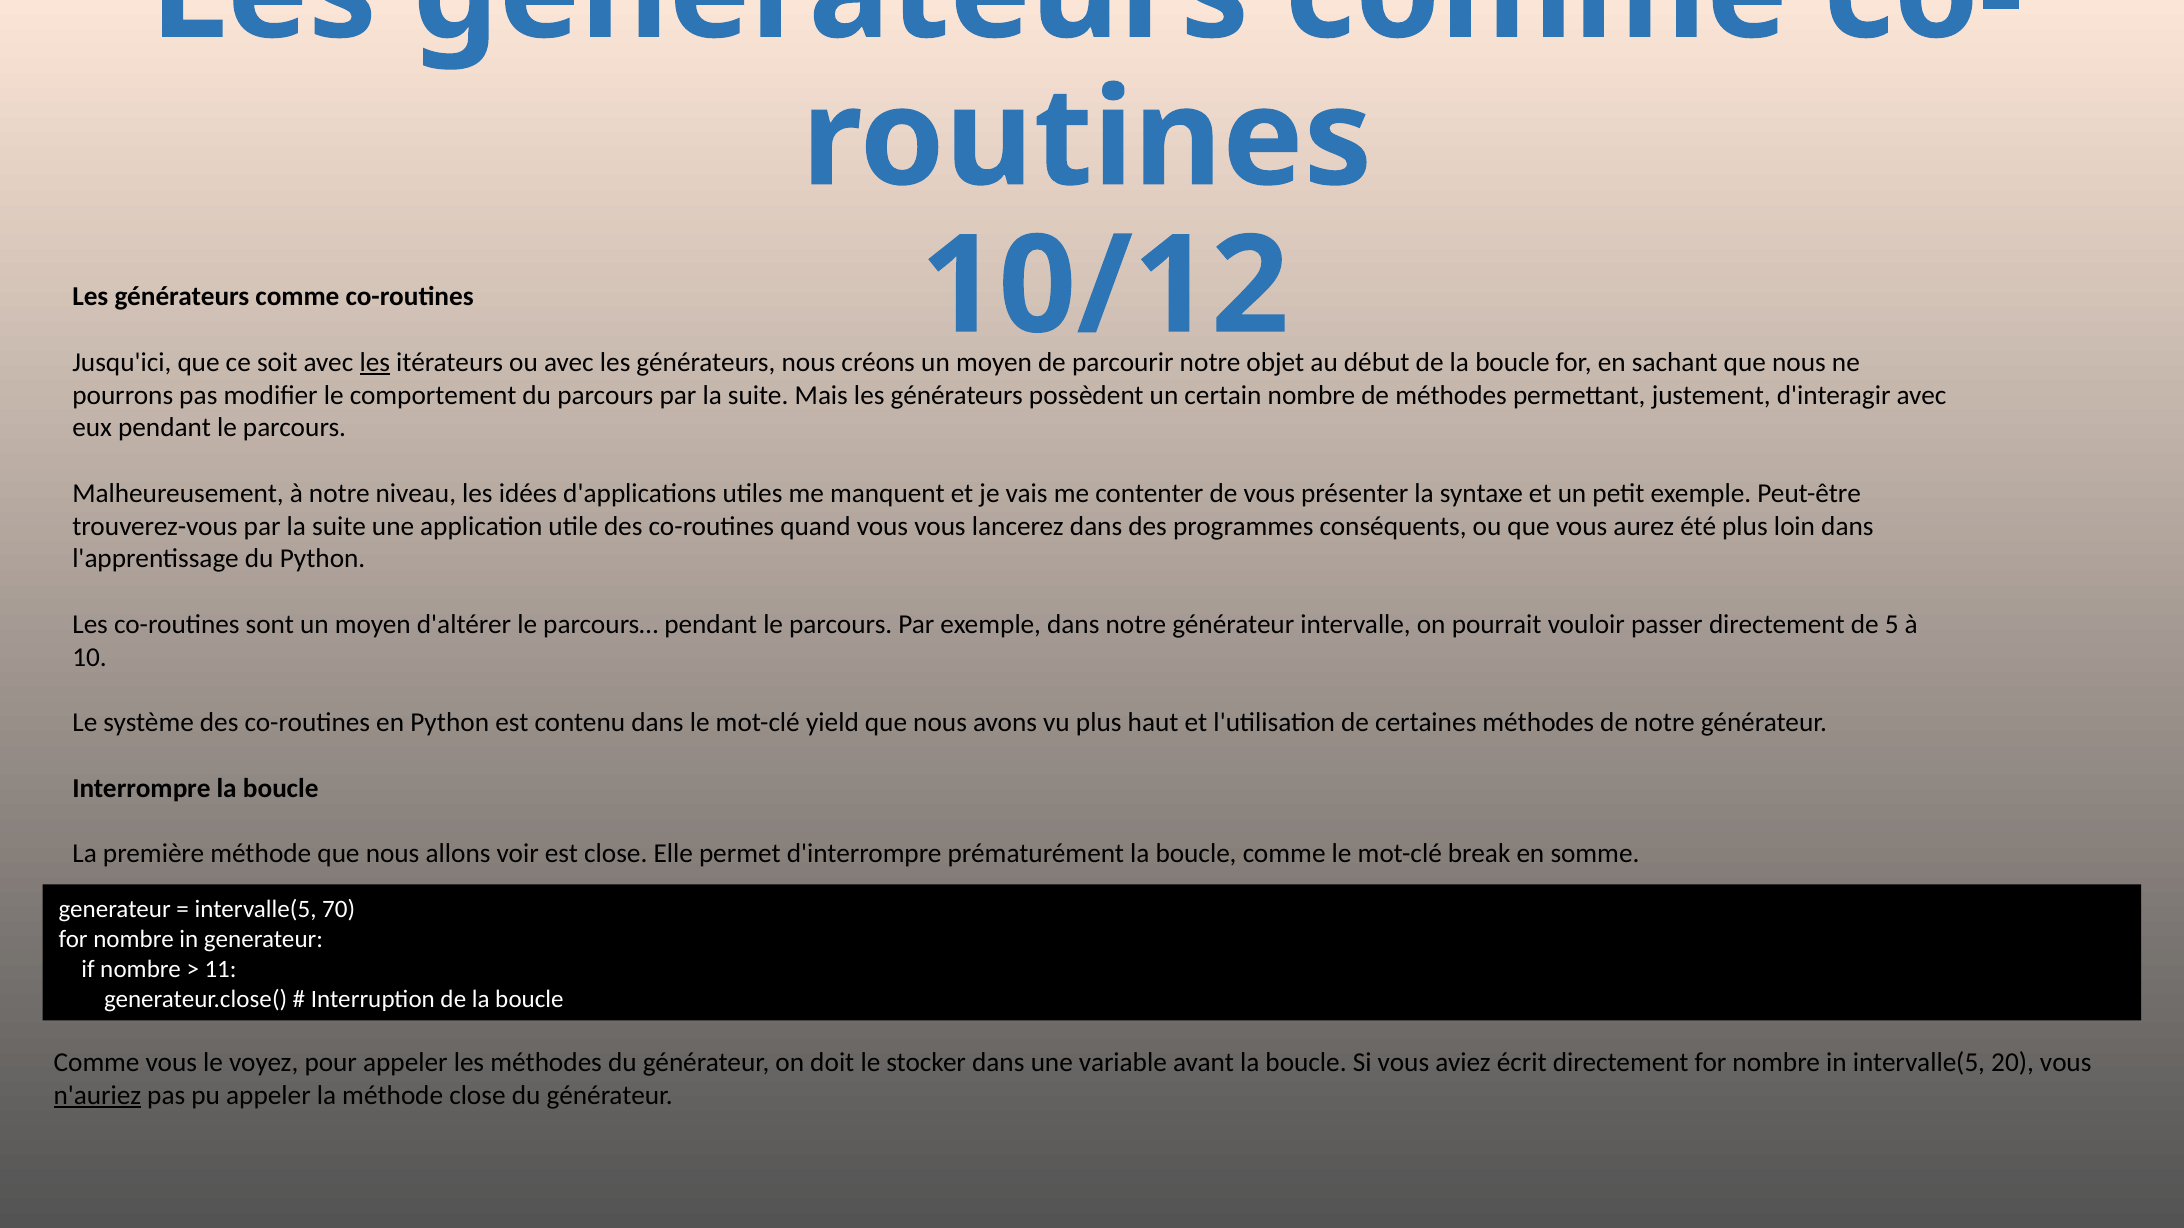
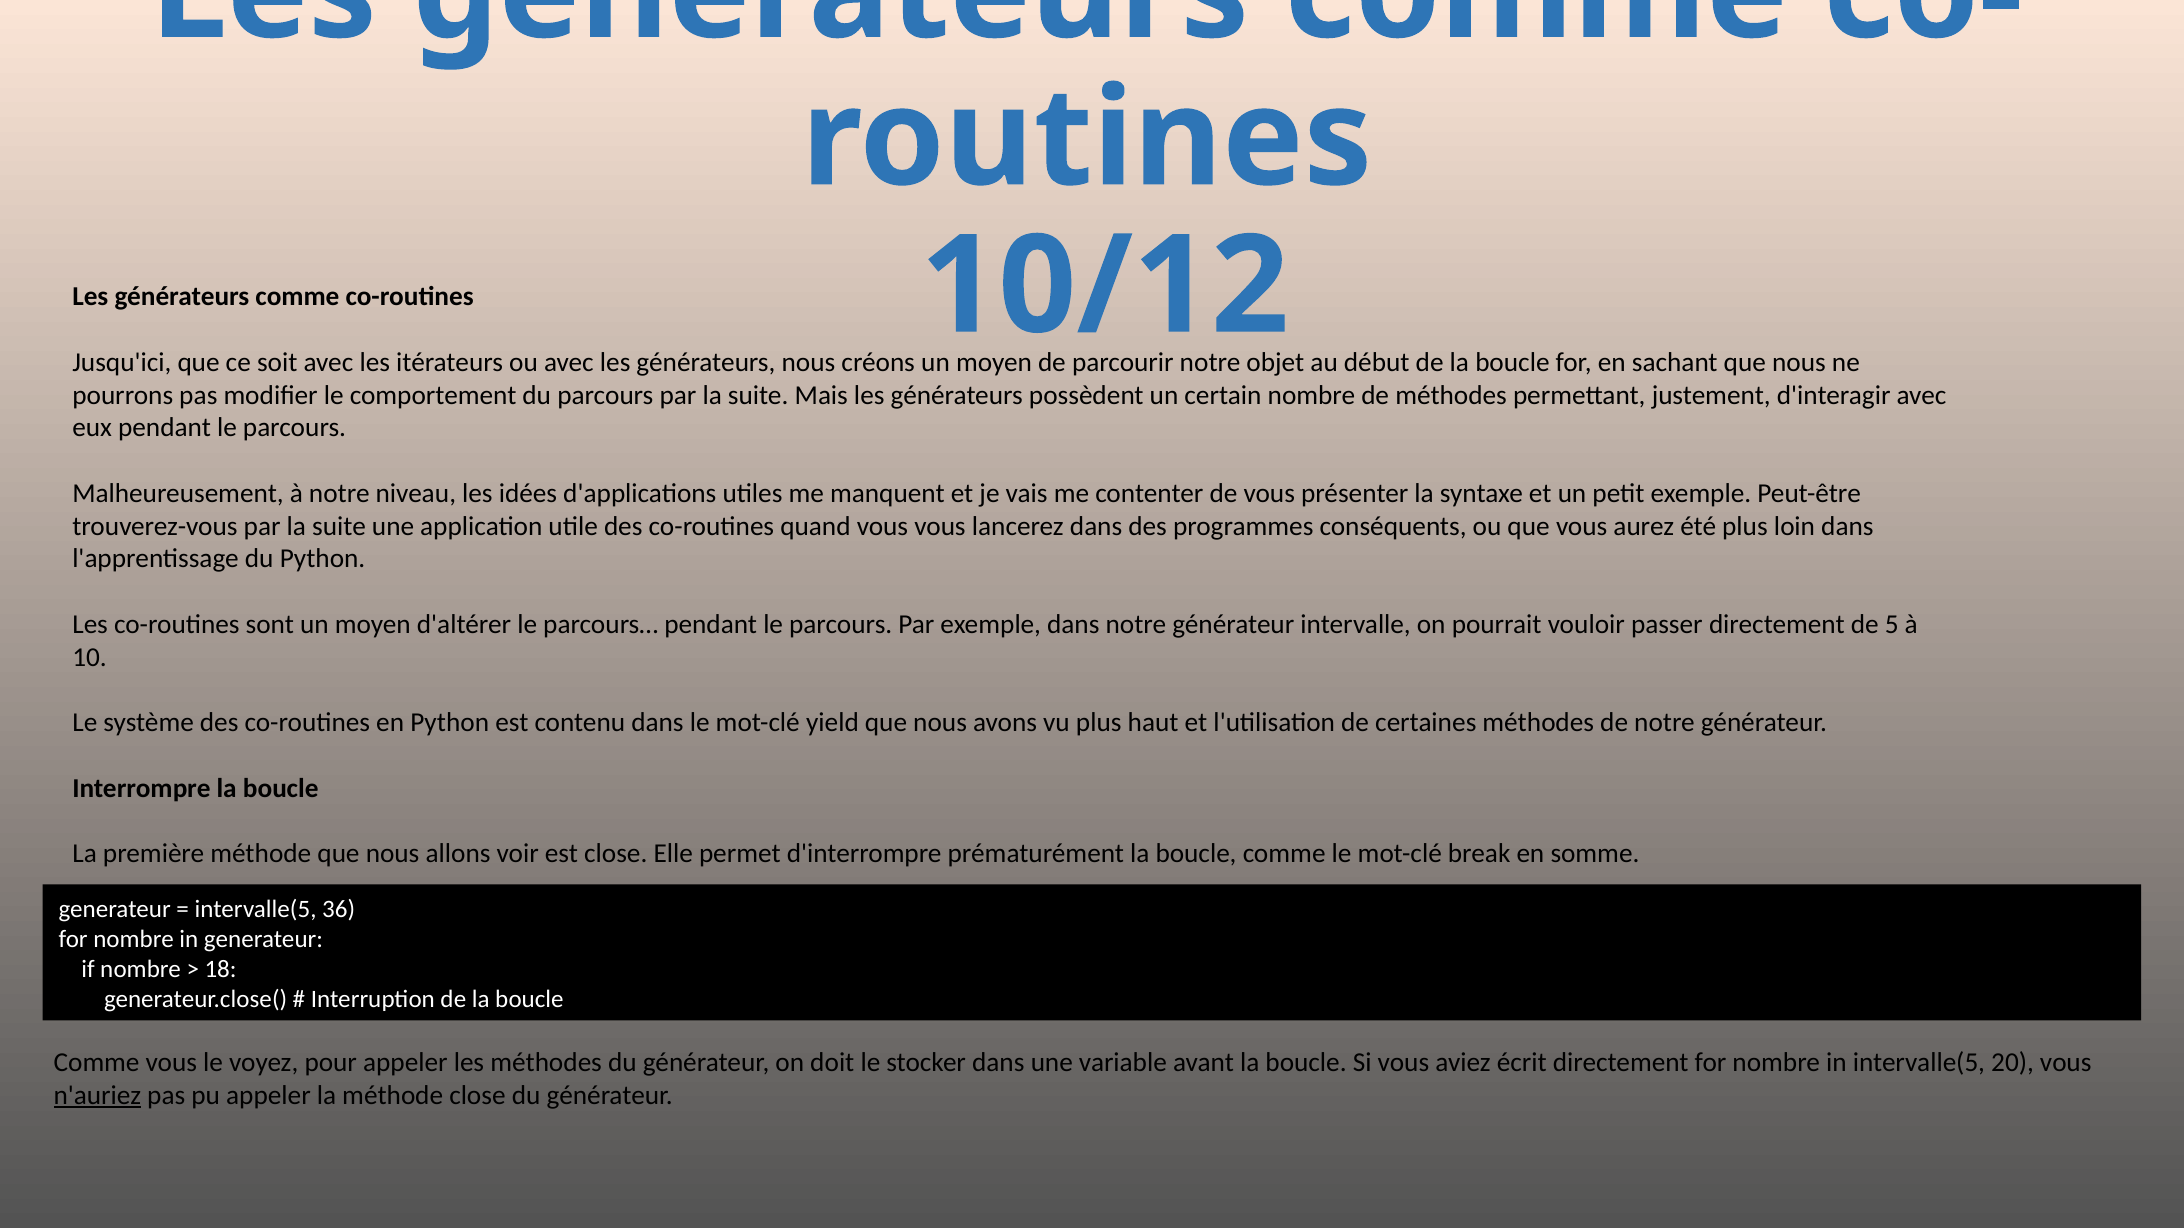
les at (375, 362) underline: present -> none
70: 70 -> 36
11: 11 -> 18
